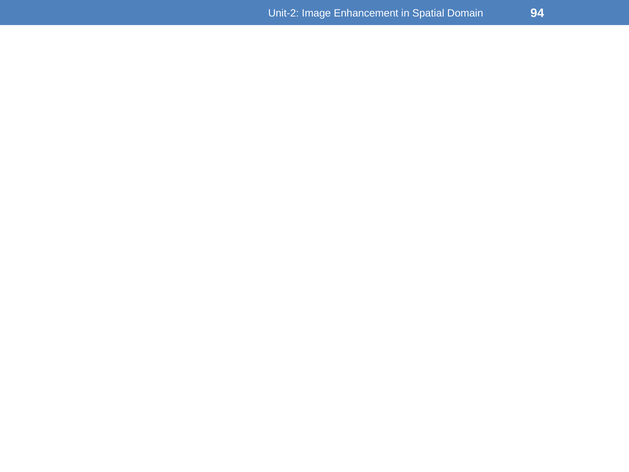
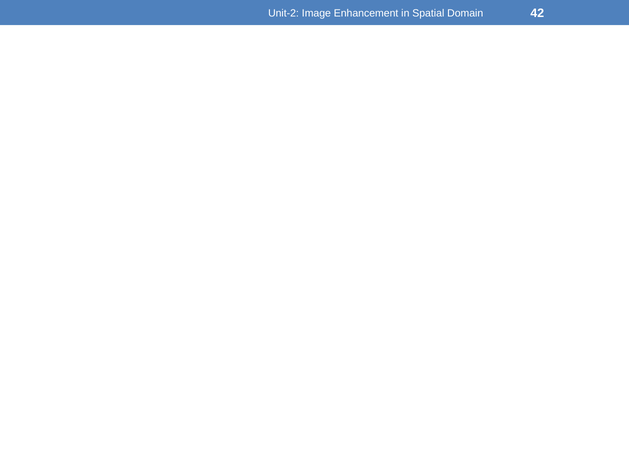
94: 94 -> 42
